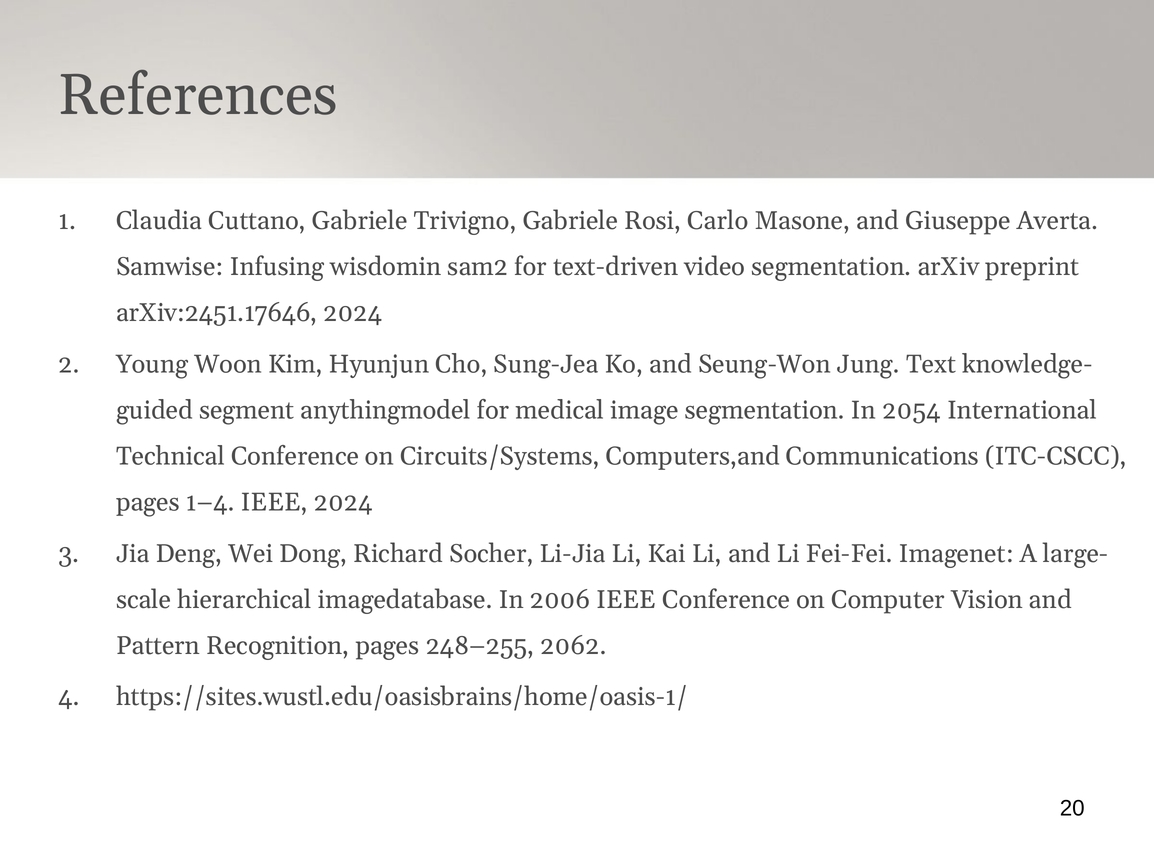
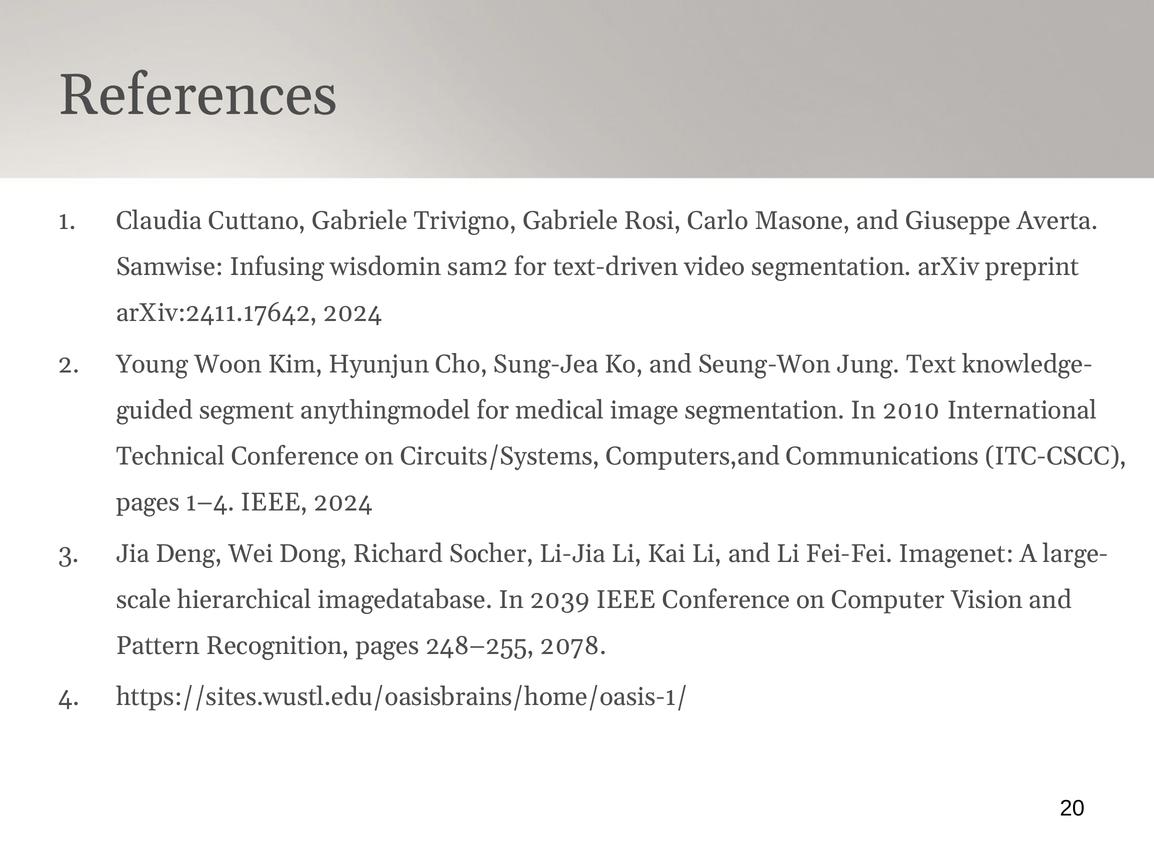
arXiv:2451.17646: arXiv:2451.17646 -> arXiv:2411.17642
2054: 2054 -> 2010
2006: 2006 -> 2039
2062: 2062 -> 2078
